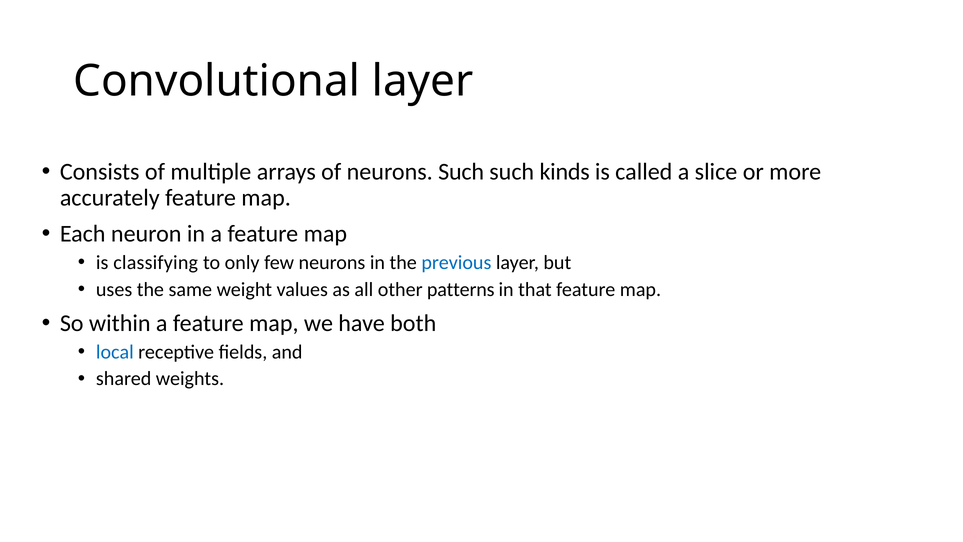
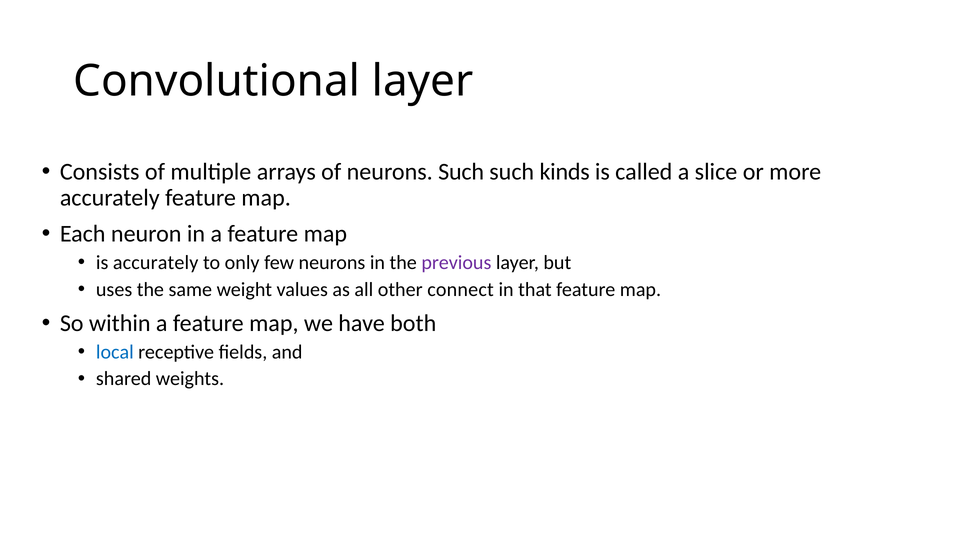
is classifying: classifying -> accurately
previous colour: blue -> purple
patterns: patterns -> connect
